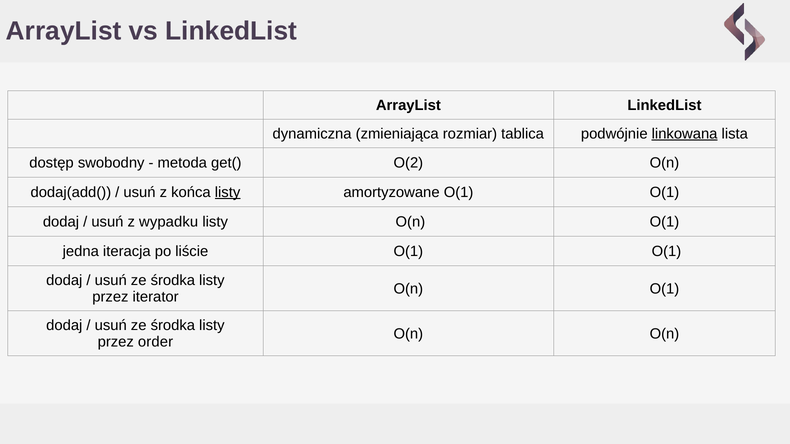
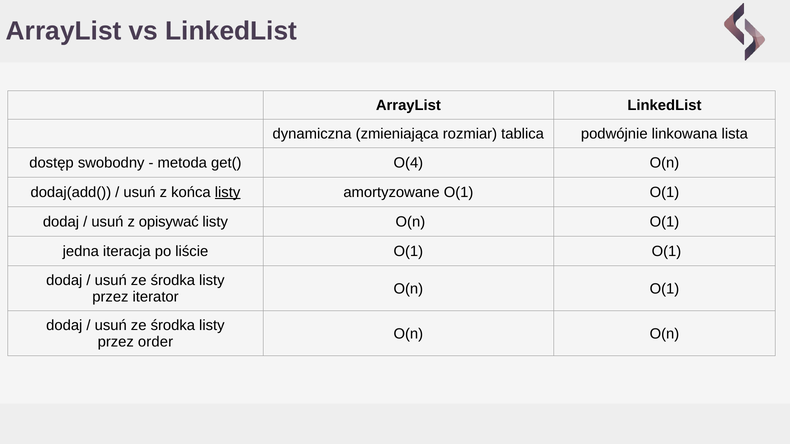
linkowana underline: present -> none
O(2: O(2 -> O(4
wypadku: wypadku -> opisywać
